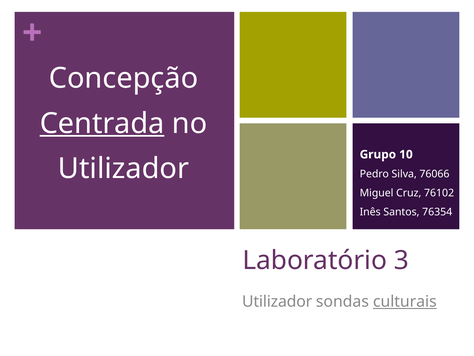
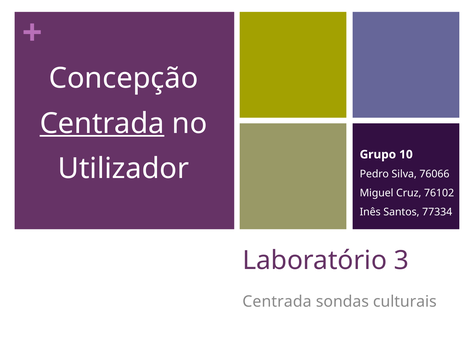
76354: 76354 -> 77334
Utilizador at (277, 301): Utilizador -> Centrada
culturais underline: present -> none
